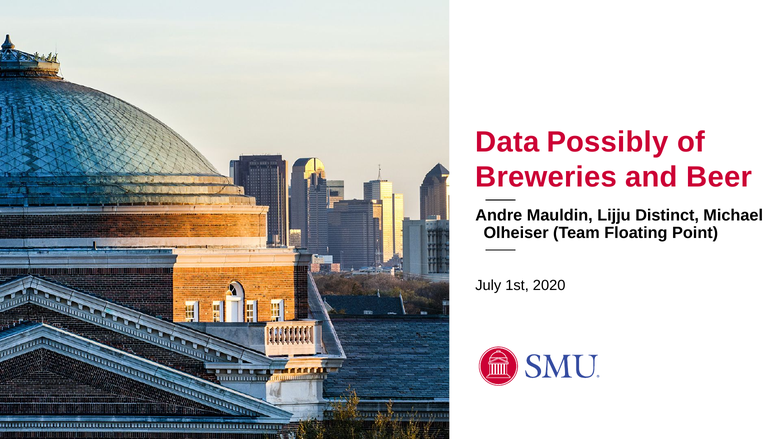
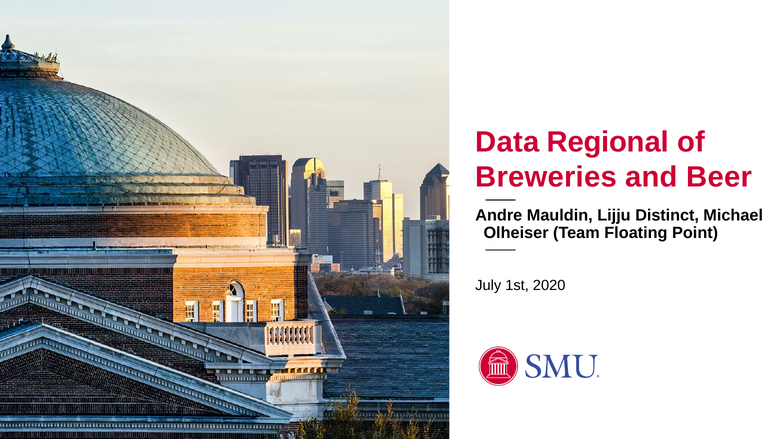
Possibly: Possibly -> Regional
